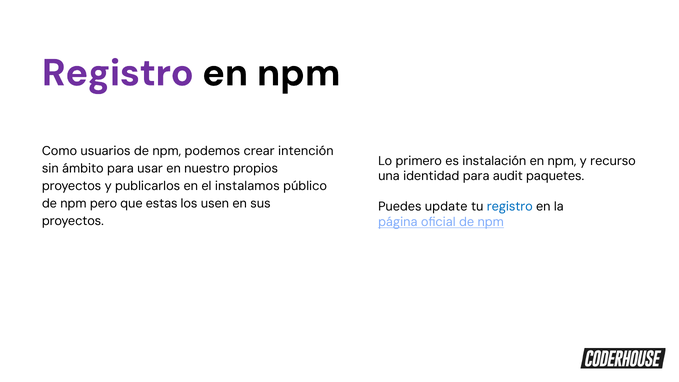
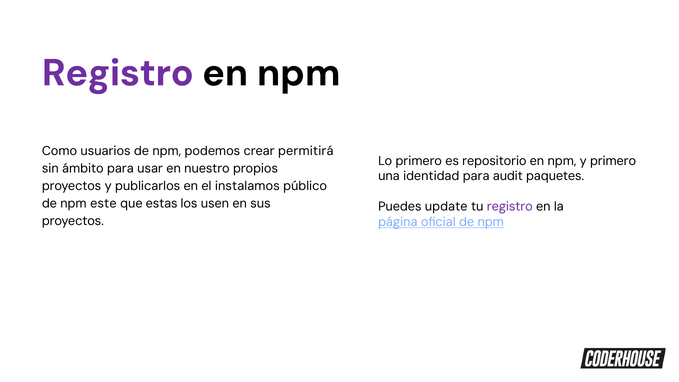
intención: intención -> permitirá
instalación: instalación -> repositorio
y recurso: recurso -> primero
pero: pero -> este
registro at (510, 207) colour: blue -> purple
